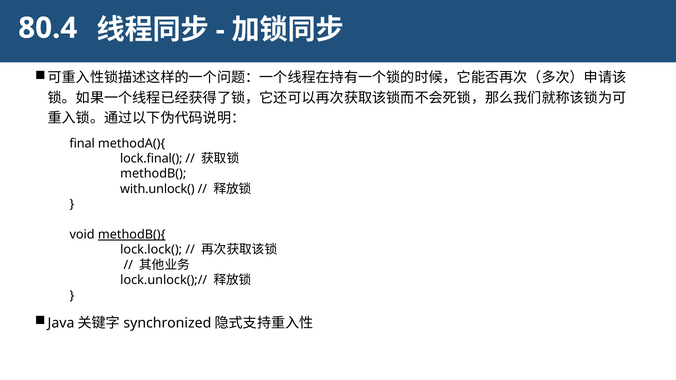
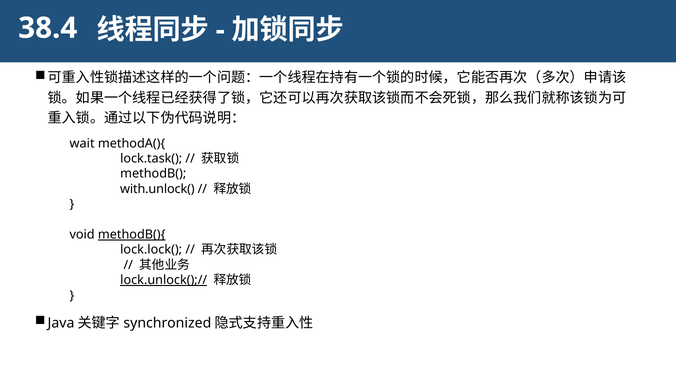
80.4: 80.4 -> 38.4
final: final -> wait
lock.final(: lock.final( -> lock.task(
lock.unlock();// underline: none -> present
